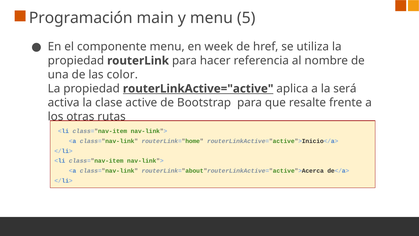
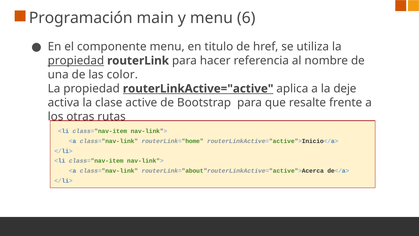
5: 5 -> 6
week: week -> titulo
propiedad at (76, 61) underline: none -> present
será: será -> deje
